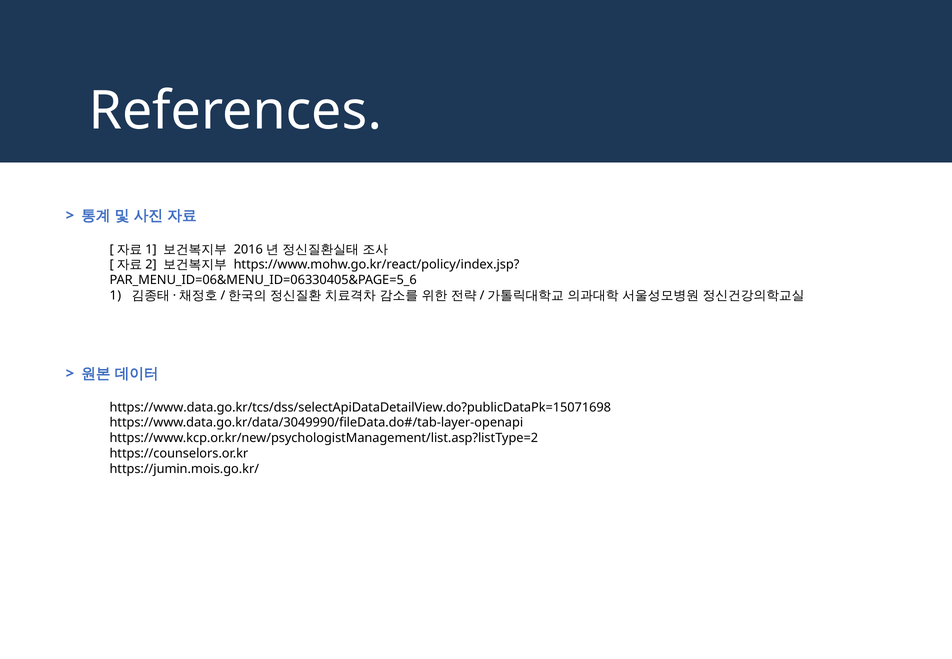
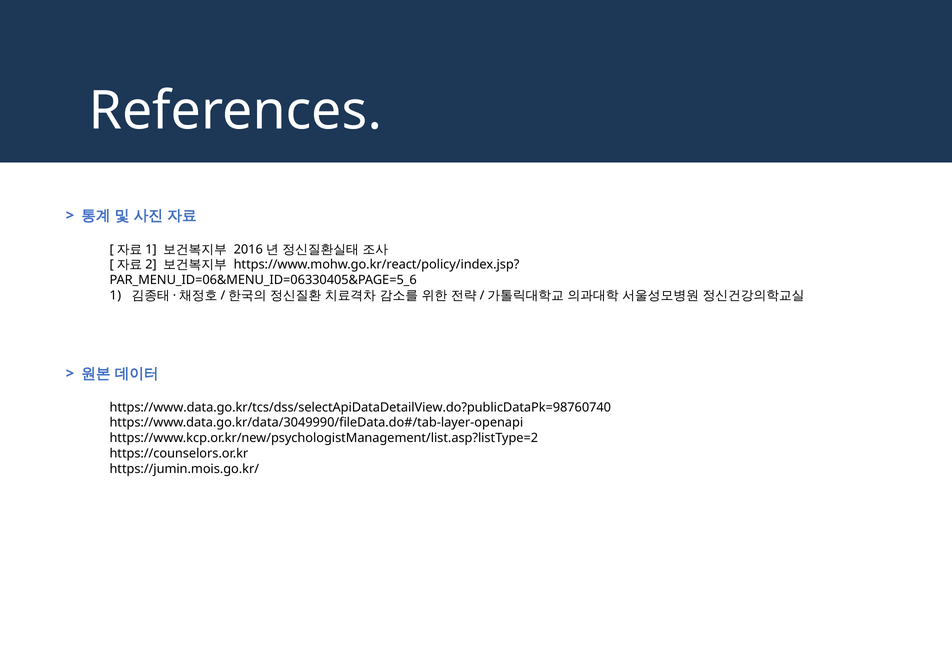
https://www.data.go.kr/tcs/dss/selectApiDataDetailView.do?publicDataPk=15071698: https://www.data.go.kr/tcs/dss/selectApiDataDetailView.do?publicDataPk=15071698 -> https://www.data.go.kr/tcs/dss/selectApiDataDetailView.do?publicDataPk=98760740
